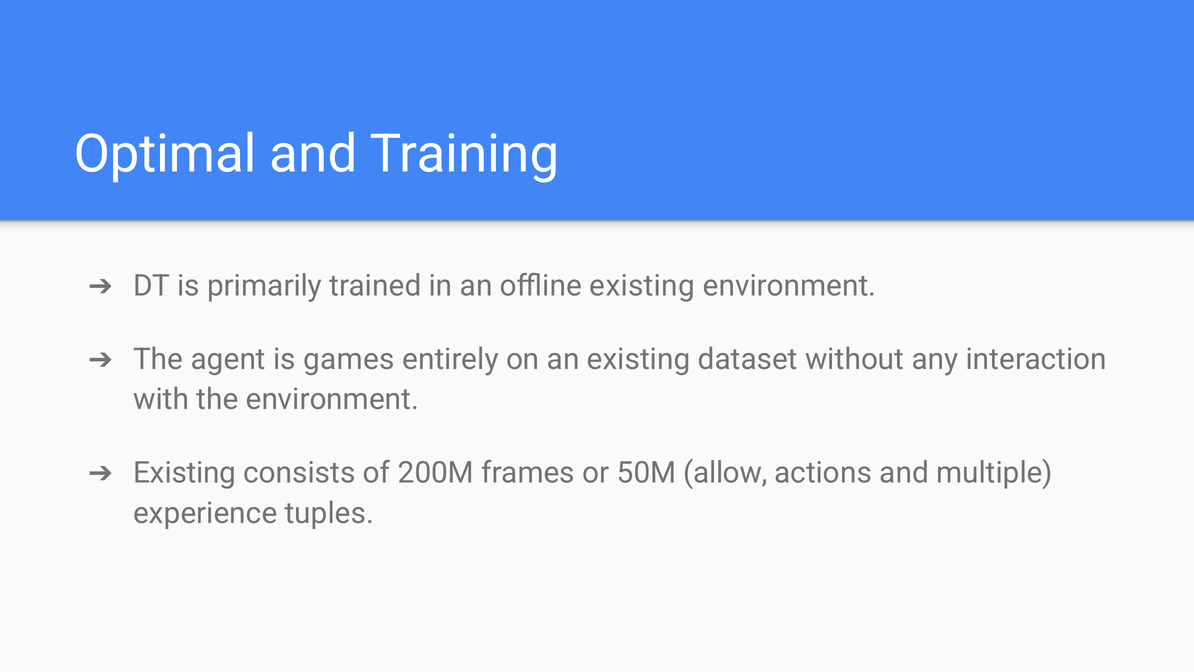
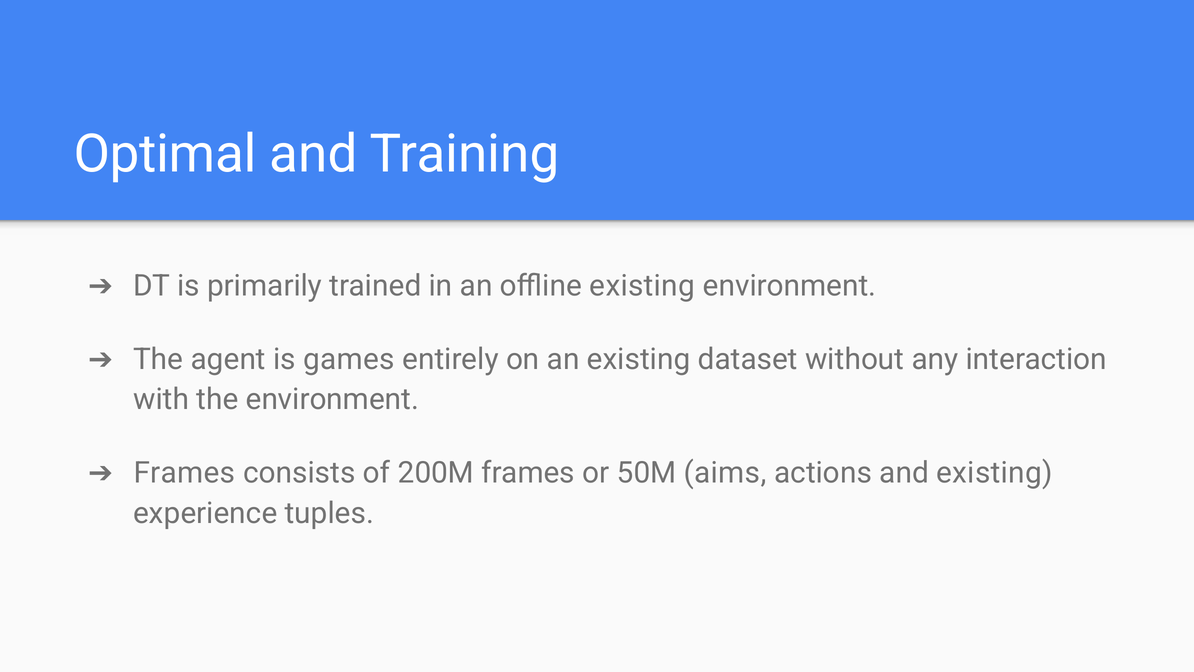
Existing at (185, 473): Existing -> Frames
allow: allow -> aims
and multiple: multiple -> existing
